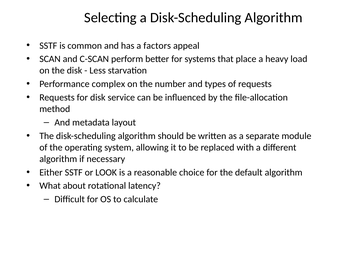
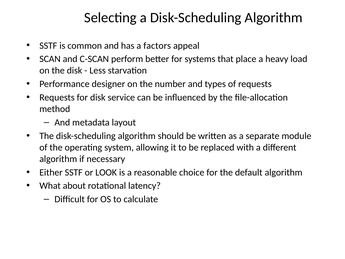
complex: complex -> designer
